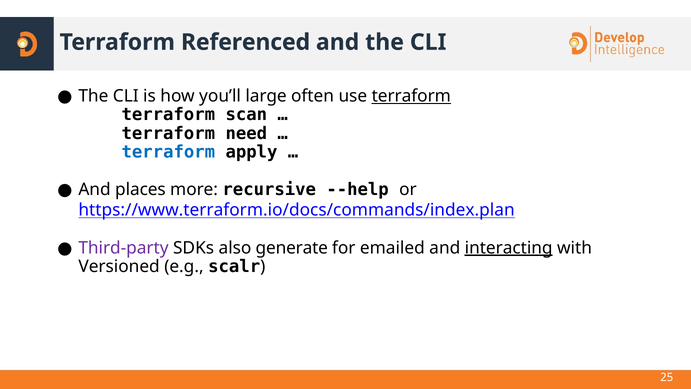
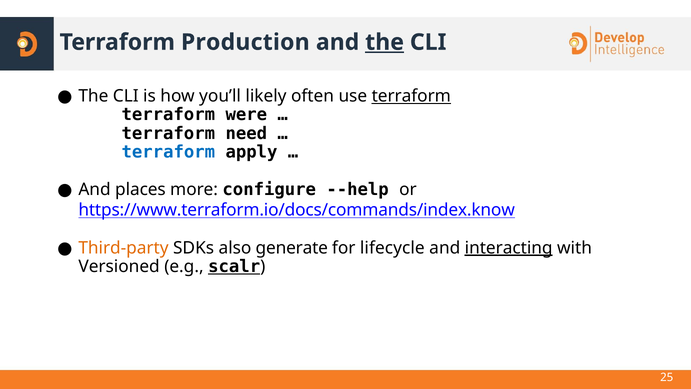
Referenced: Referenced -> Production
the at (385, 42) underline: none -> present
large: large -> likely
scan: scan -> were
recursive: recursive -> configure
https://www.terraform.io/docs/commands/index.plan: https://www.terraform.io/docs/commands/index.plan -> https://www.terraform.io/docs/commands/index.know
Third-party colour: purple -> orange
emailed: emailed -> lifecycle
scalr underline: none -> present
